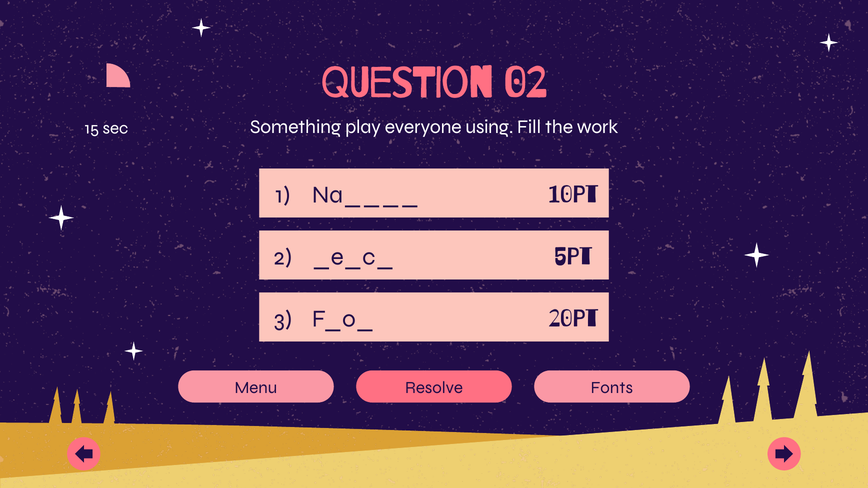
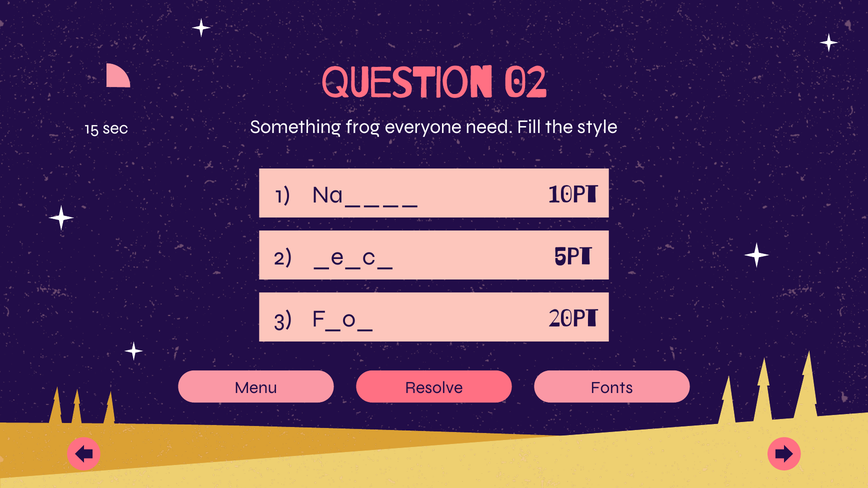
play: play -> frog
using: using -> need
work: work -> style
